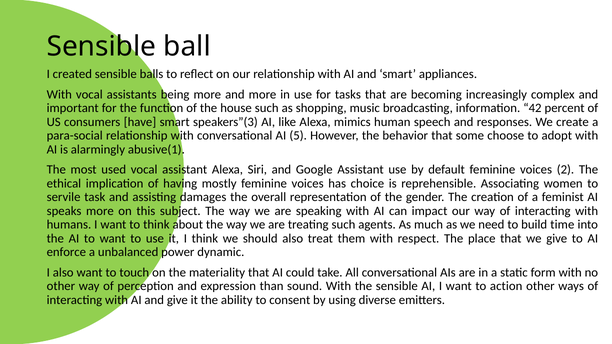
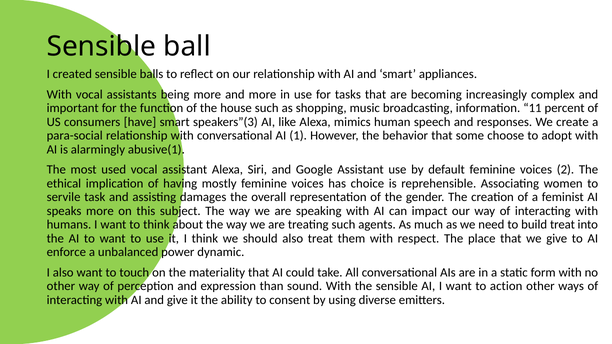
42: 42 -> 11
5: 5 -> 1
build time: time -> treat
